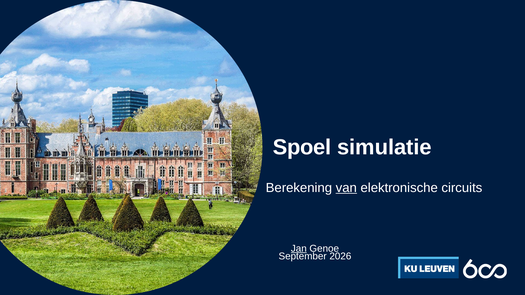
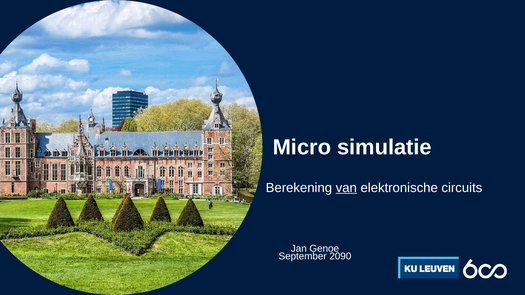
Spoel: Spoel -> Micro
Jan underline: present -> none
2026: 2026 -> 2090
